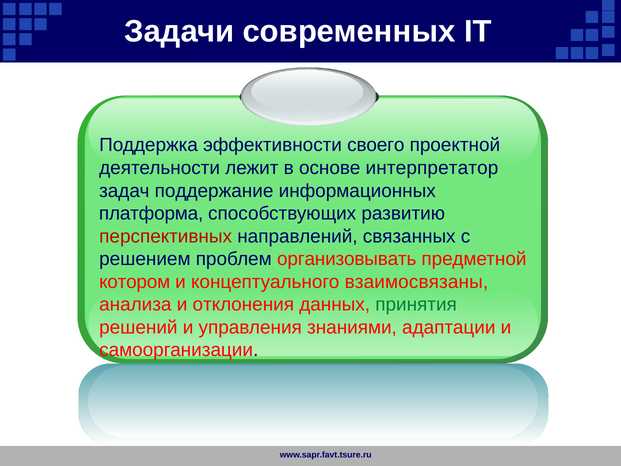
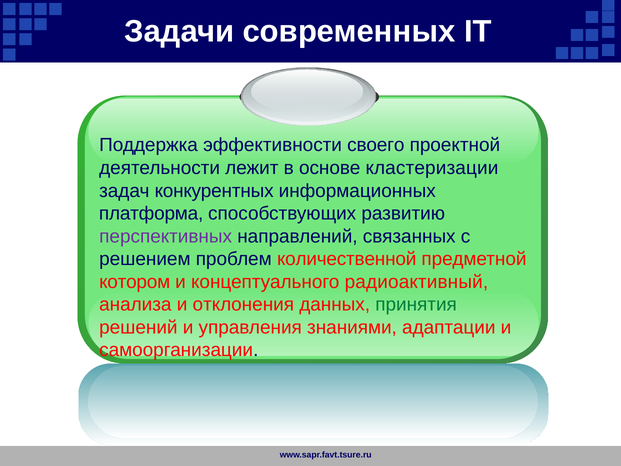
интерпретатор: интерпретатор -> кластеризации
поддержание: поддержание -> конкурентных
перспективных colour: red -> purple
организовывать: организовывать -> количественной
взаимосвязаны: взаимосвязаны -> радиоактивный
